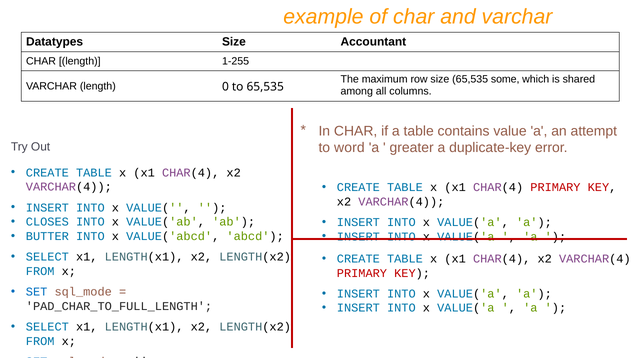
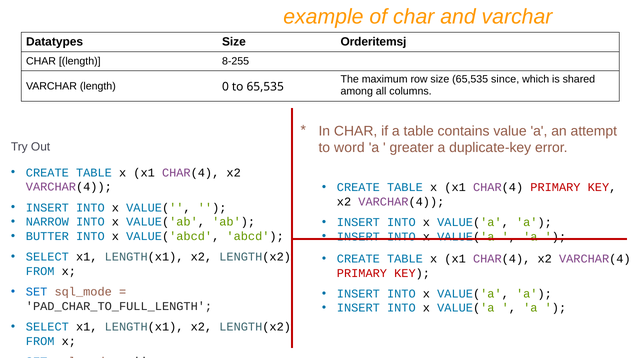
Accountant: Accountant -> Orderitemsj
1-255: 1-255 -> 8-255
some: some -> since
CLOSES: CLOSES -> NARROW
